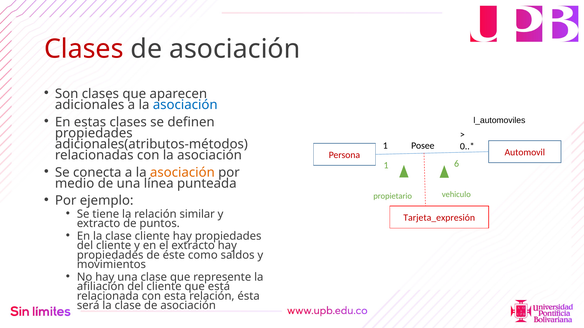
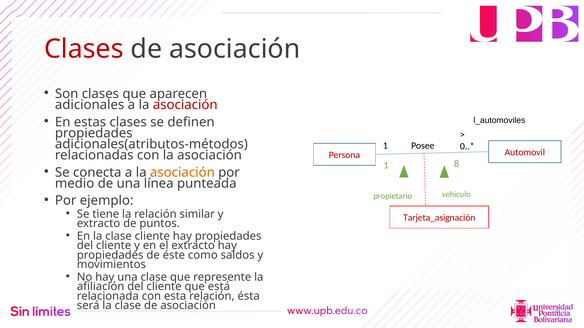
asociación at (185, 105) colour: blue -> red
6: 6 -> 8
Tarjeta_expresión: Tarjeta_expresión -> Tarjeta_asignación
